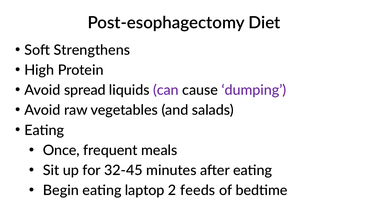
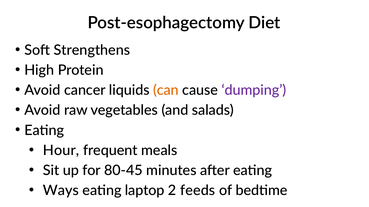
spread: spread -> cancer
can colour: purple -> orange
Once: Once -> Hour
32-45: 32-45 -> 80-45
Begin: Begin -> Ways
